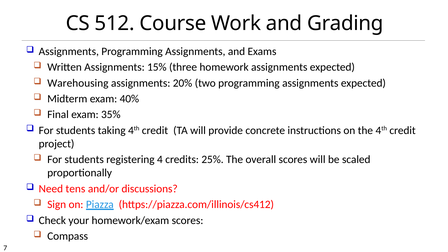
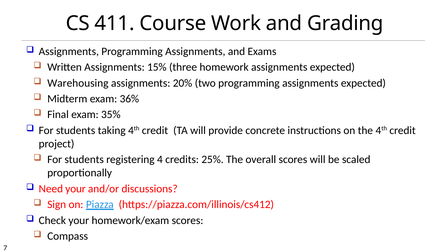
512: 512 -> 411
40%: 40% -> 36%
Need tens: tens -> your
